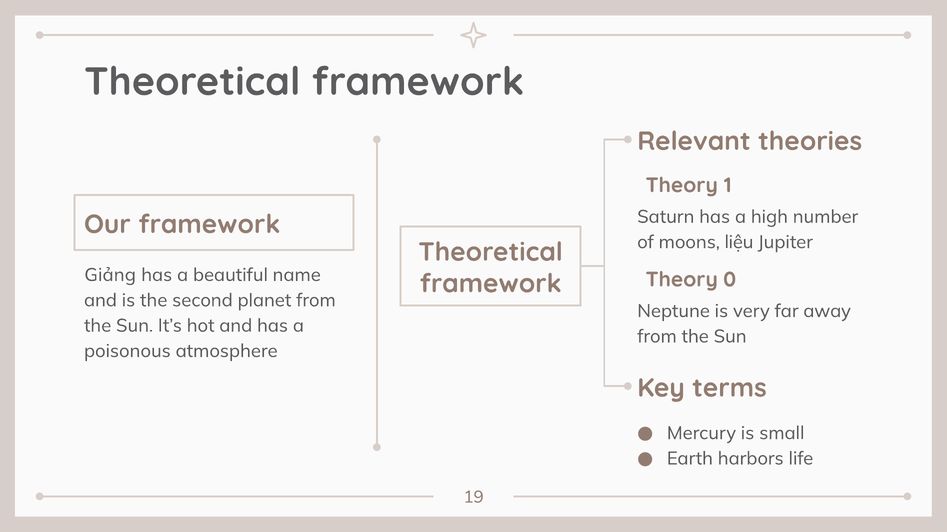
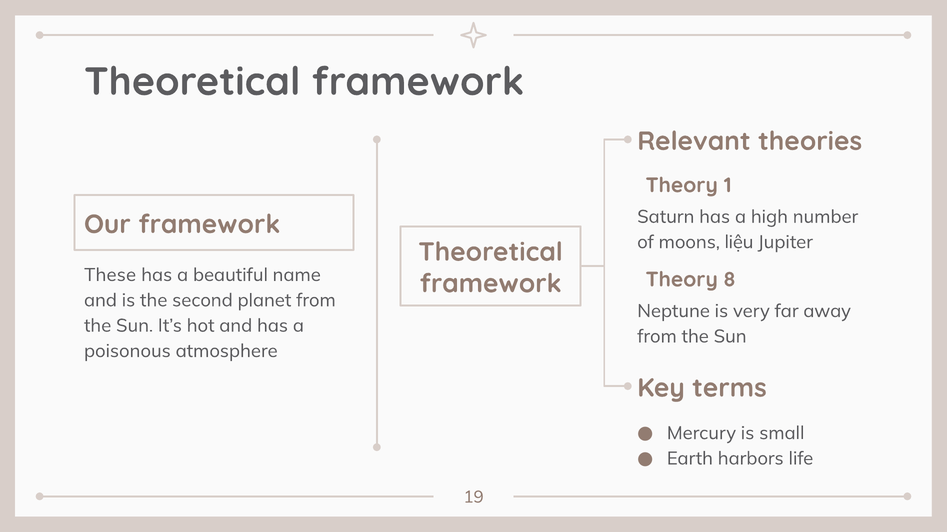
Giảng: Giảng -> These
0: 0 -> 8
